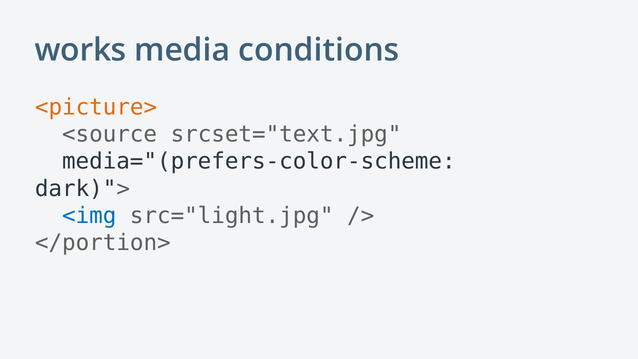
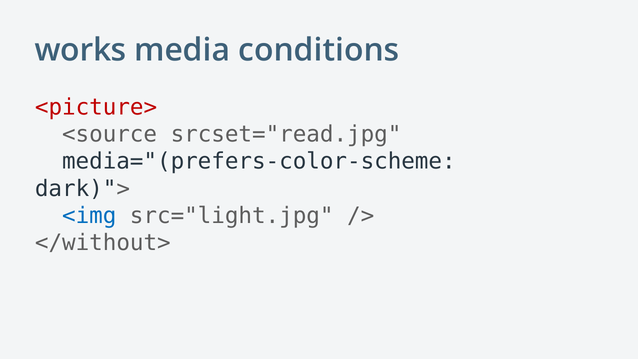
<picture> colour: orange -> red
srcset="text.jpg: srcset="text.jpg -> srcset="read.jpg
</portion>: </portion> -> </without>
